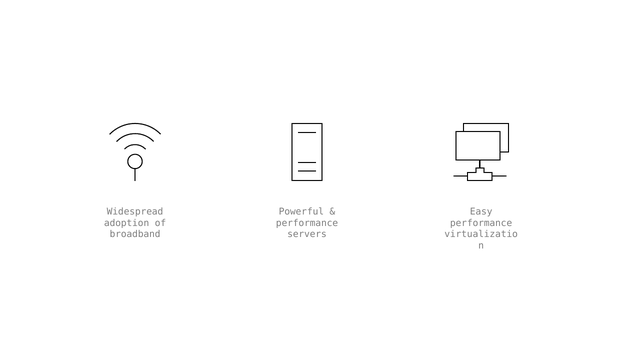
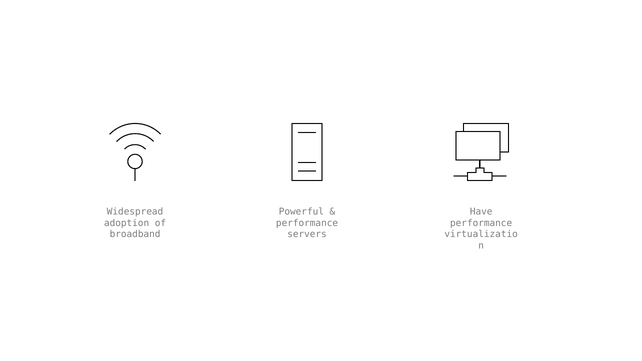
Easy: Easy -> Have
